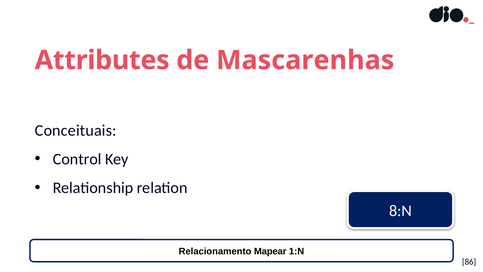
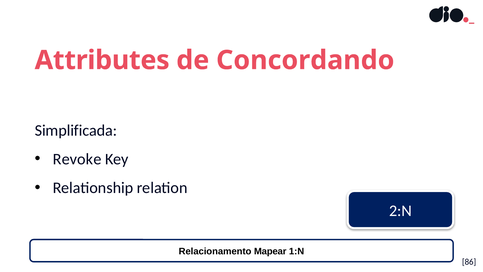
Mascarenhas: Mascarenhas -> Concordando
Conceituais: Conceituais -> Simplificada
Control: Control -> Revoke
8:N: 8:N -> 2:N
